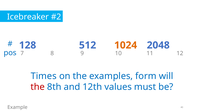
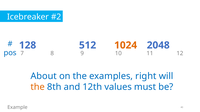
Times: Times -> About
form: form -> right
the at (38, 87) colour: red -> orange
